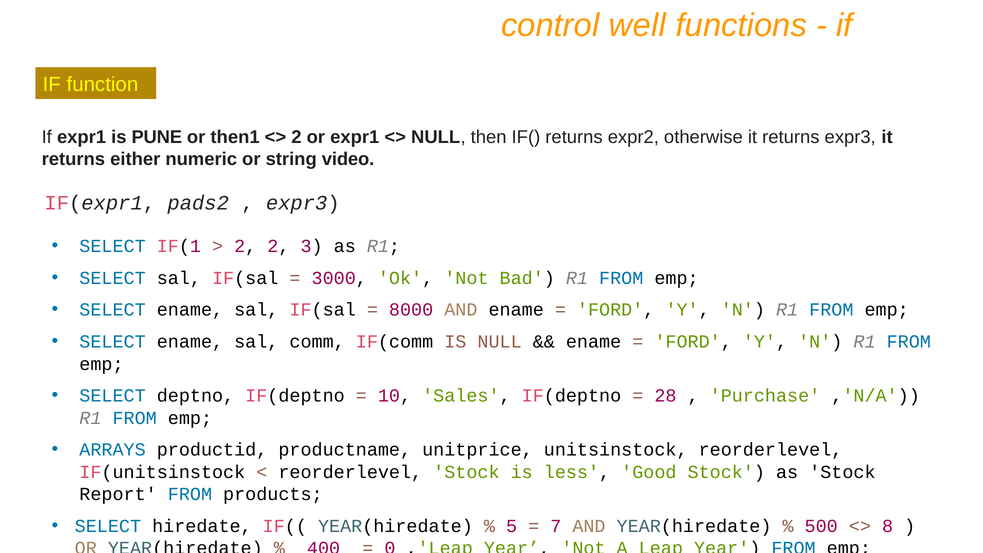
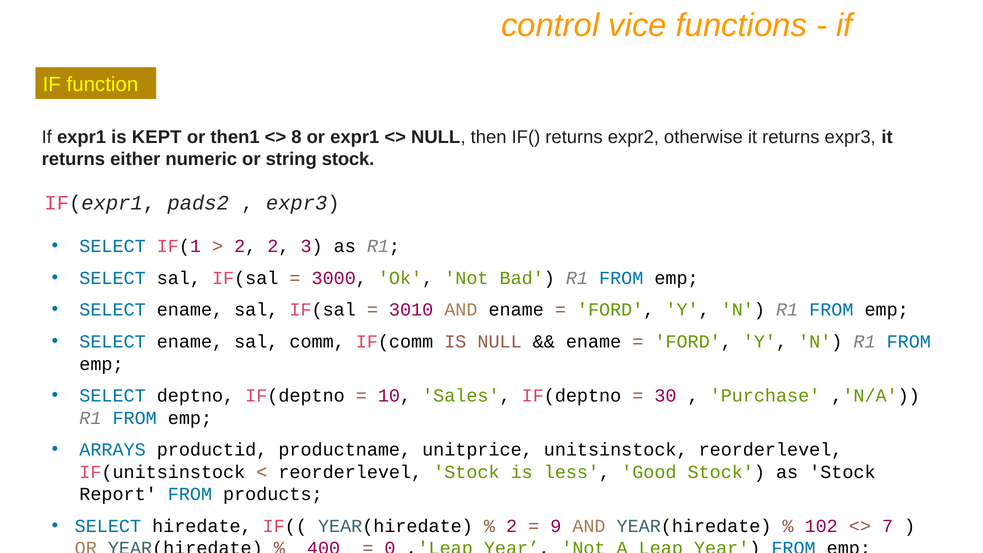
well: well -> vice
PUNE: PUNE -> KEPT
2 at (296, 137): 2 -> 8
string video: video -> stock
8000: 8000 -> 3010
28: 28 -> 30
5 at (512, 526): 5 -> 2
7: 7 -> 9
500: 500 -> 102
8: 8 -> 7
